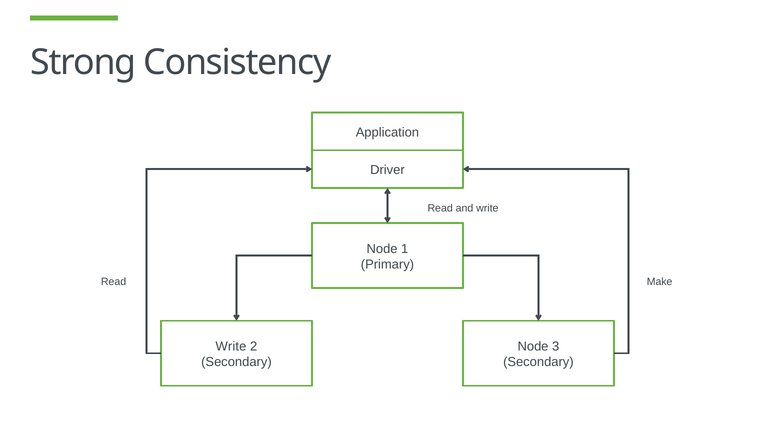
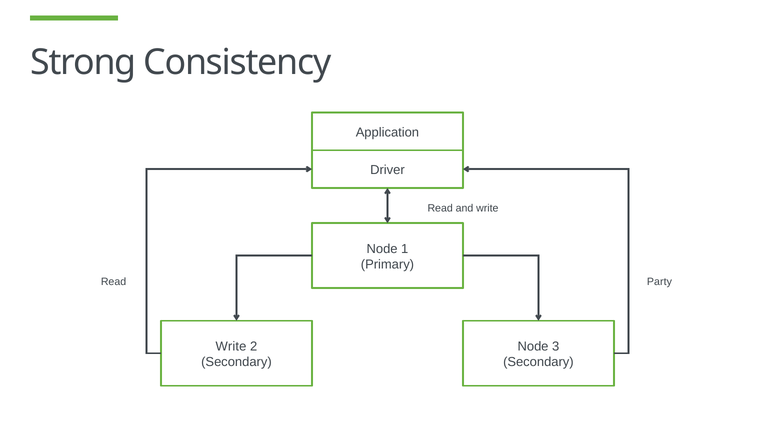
Make: Make -> Party
